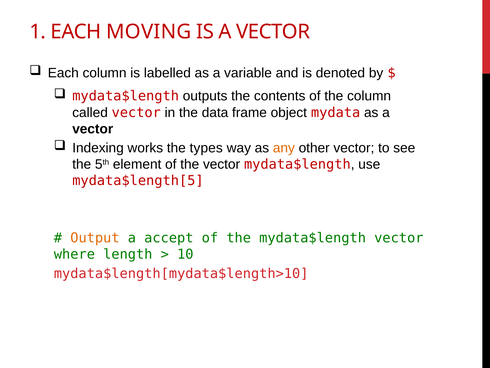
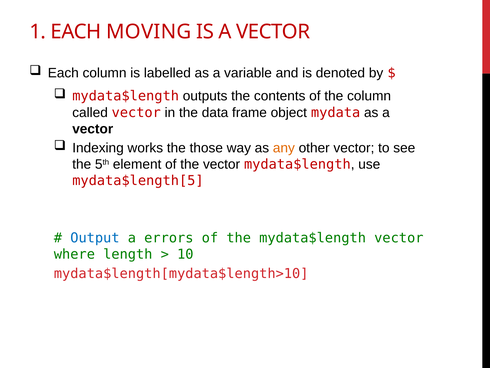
types: types -> those
Output colour: orange -> blue
accept: accept -> errors
